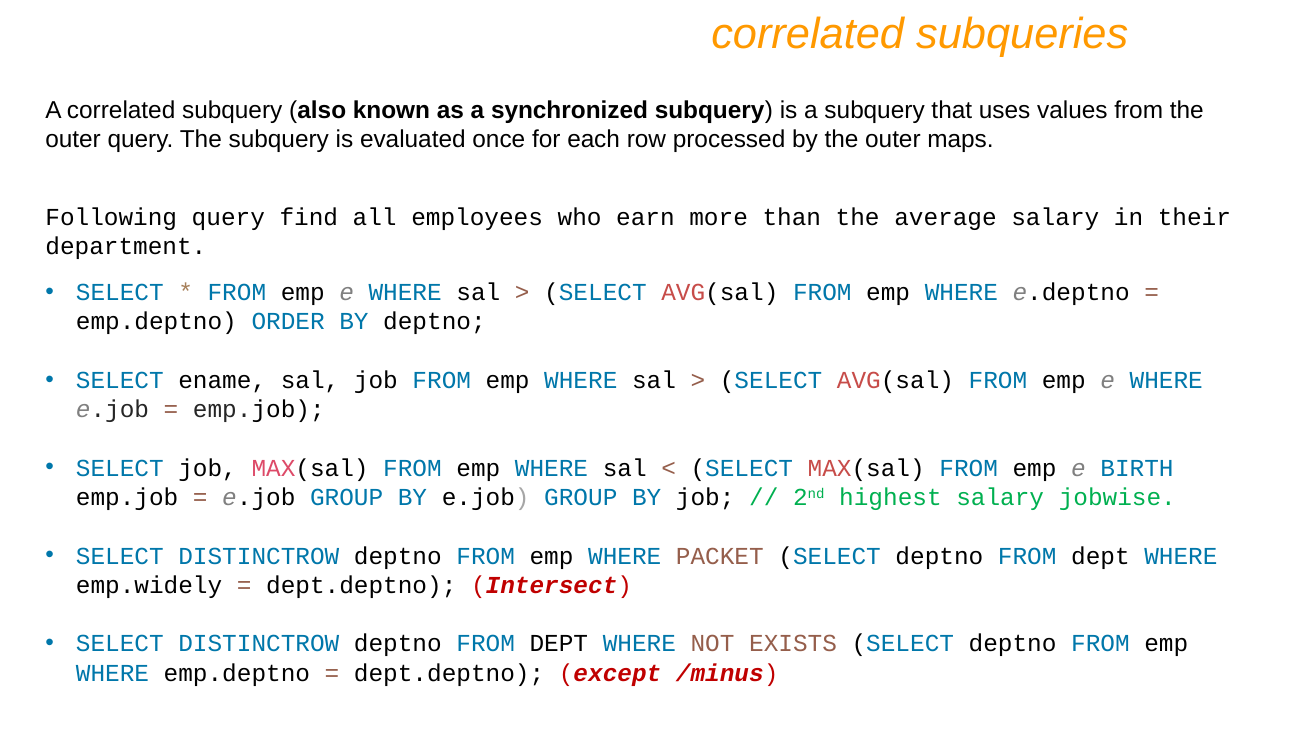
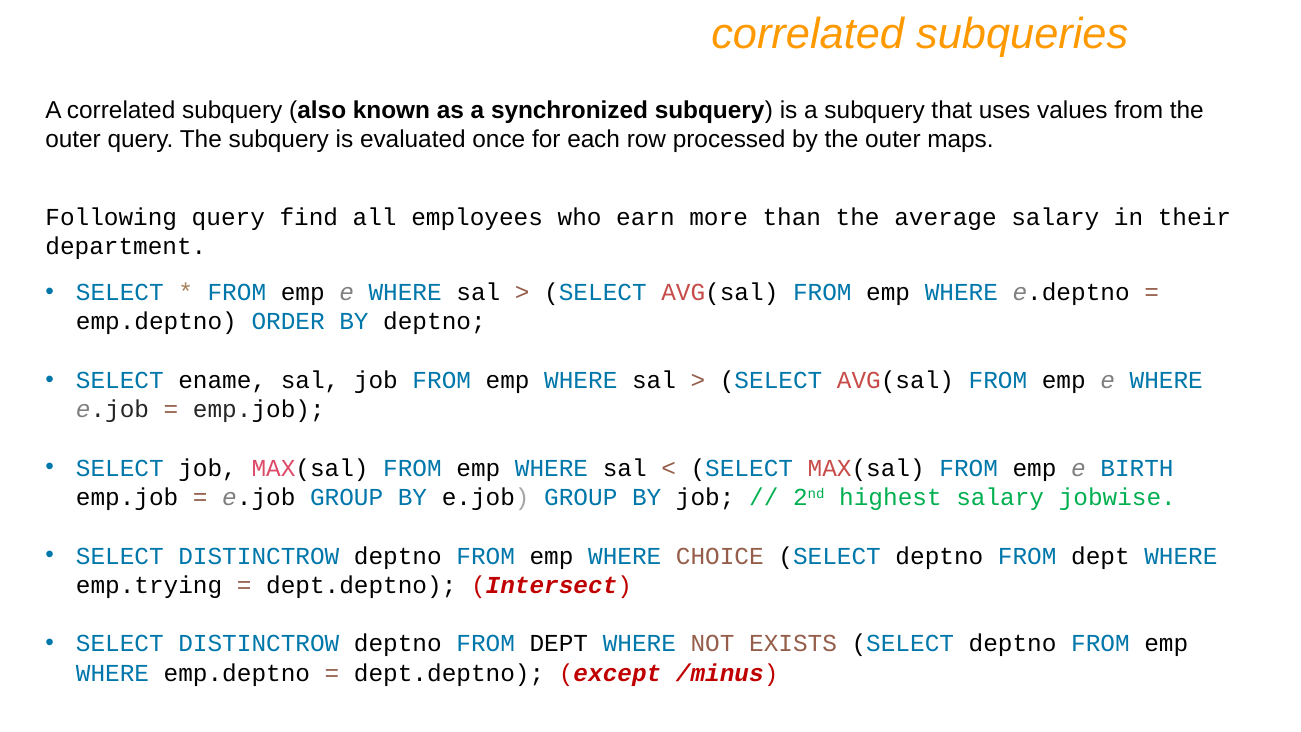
PACKET: PACKET -> CHOICE
emp.widely: emp.widely -> emp.trying
